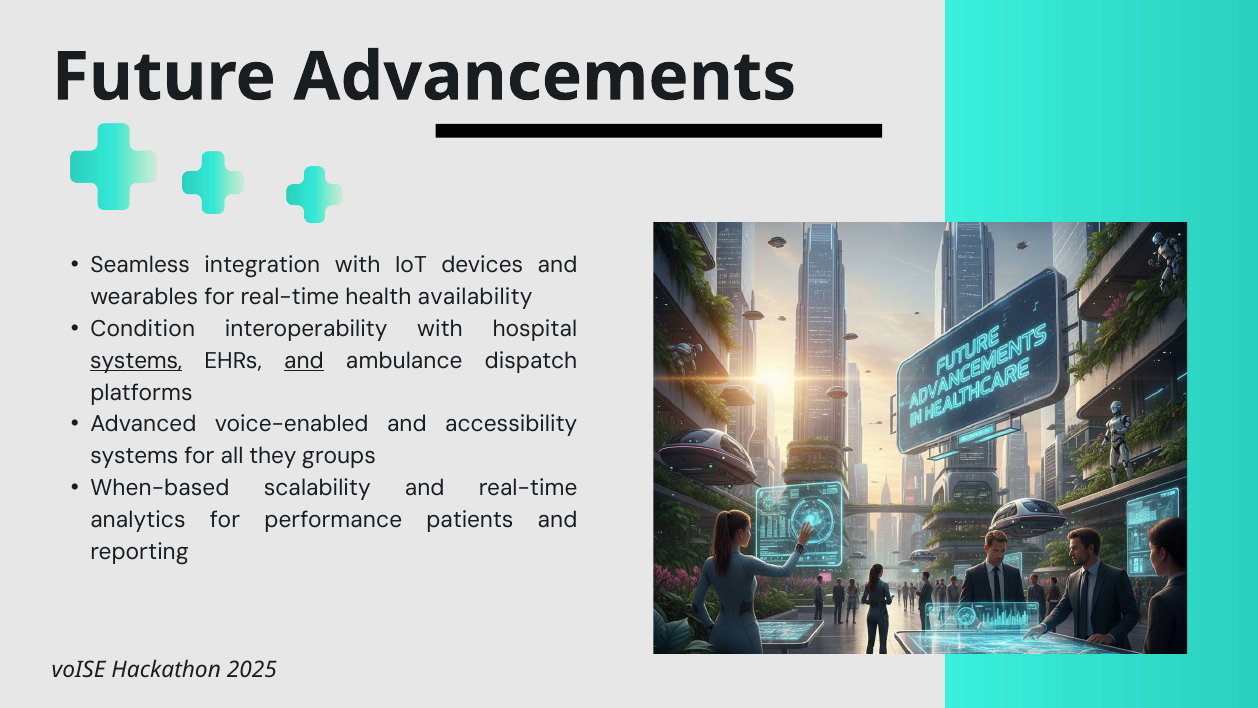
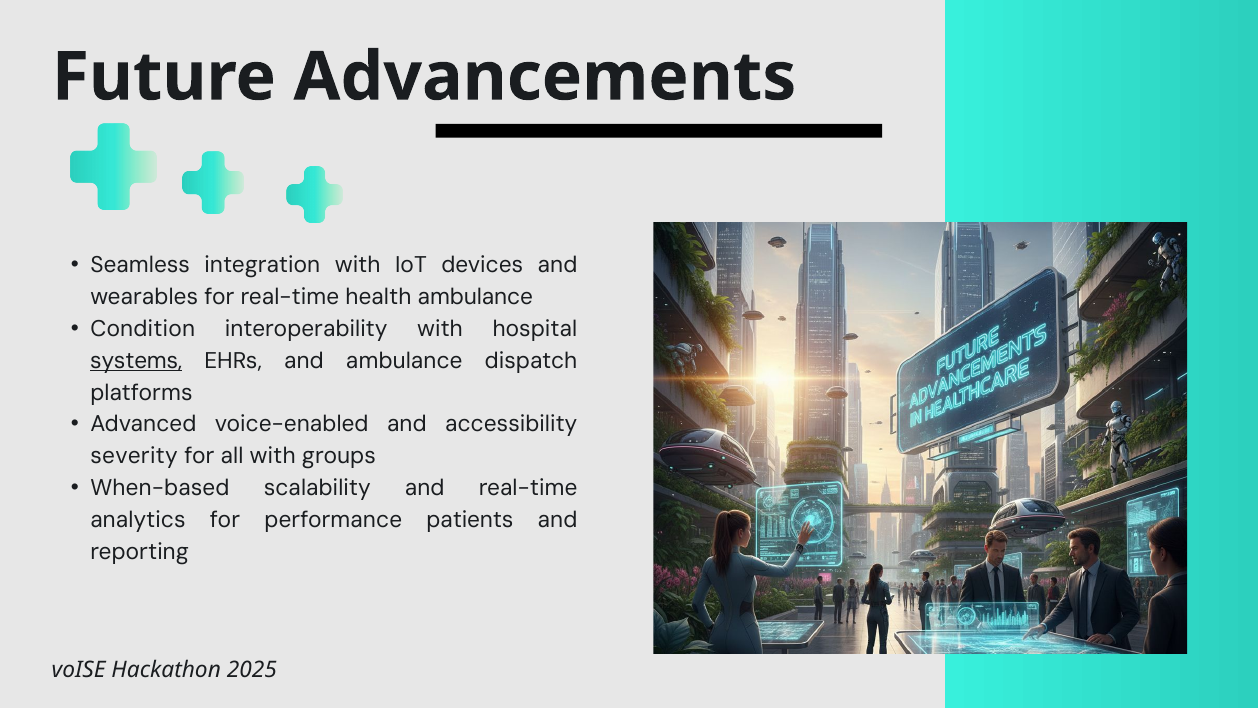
health availability: availability -> ambulance
and at (304, 361) underline: present -> none
systems at (134, 456): systems -> severity
all they: they -> with
